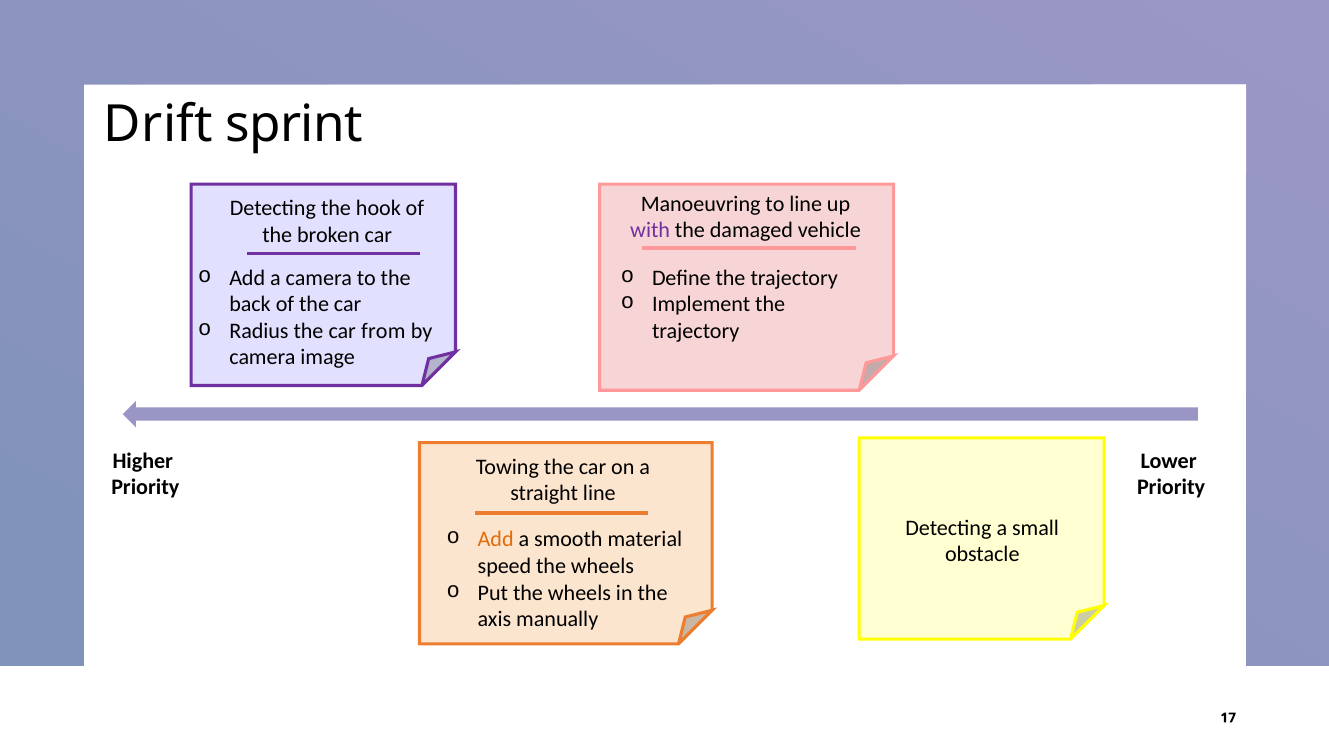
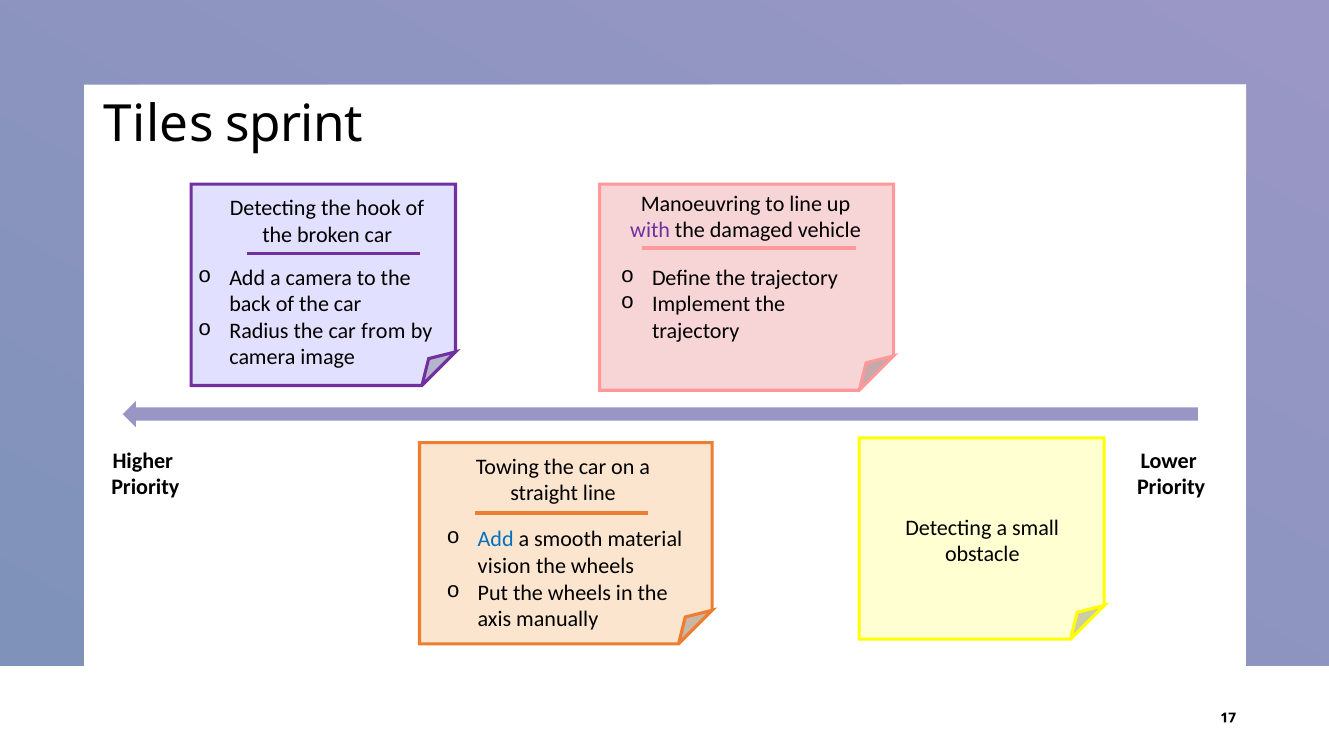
Drift: Drift -> Tiles
Add at (496, 539) colour: orange -> blue
speed: speed -> vision
